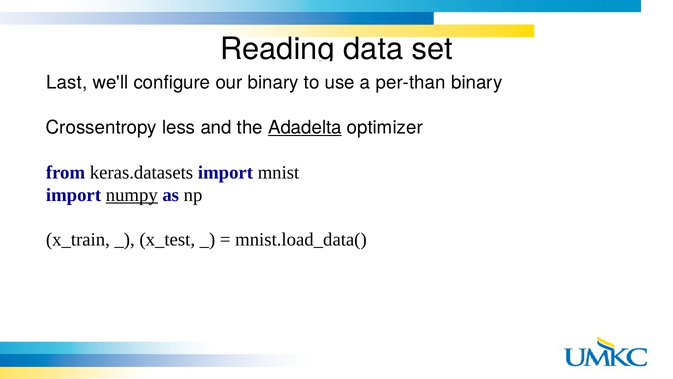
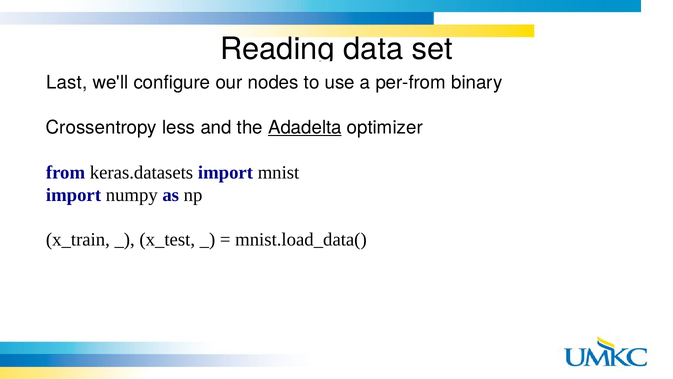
our binary: binary -> nodes
per-than: per-than -> per-from
numpy underline: present -> none
